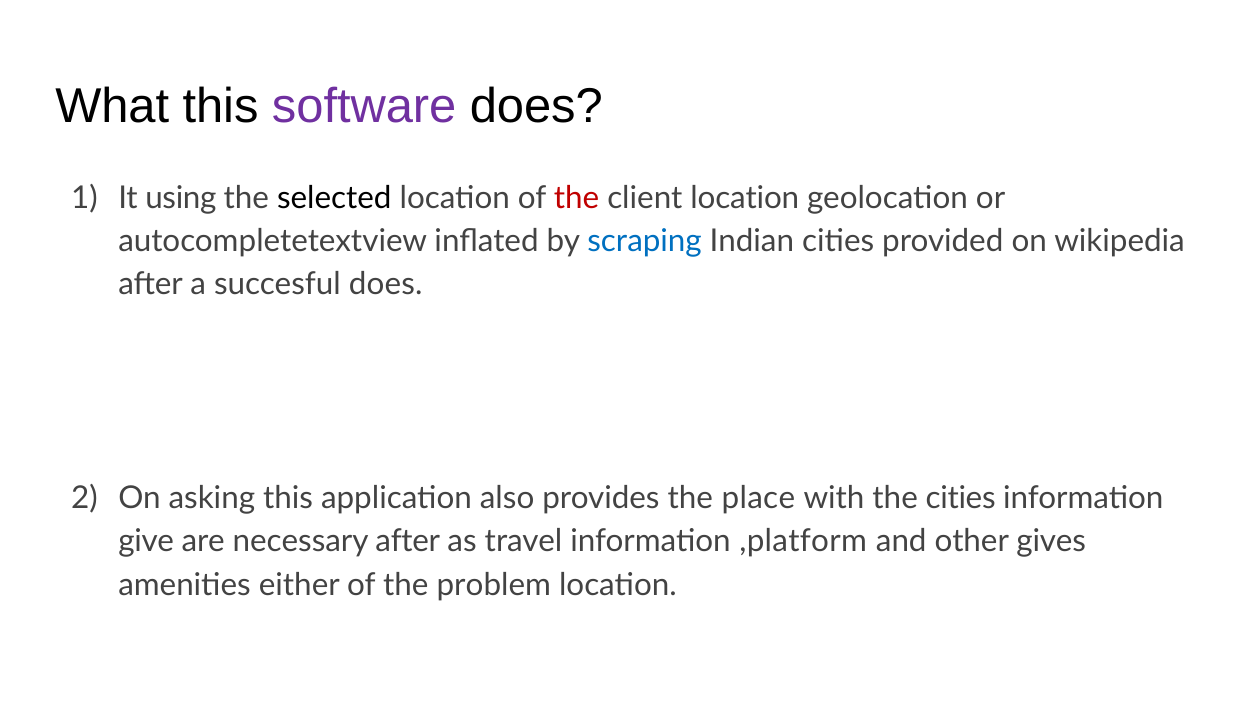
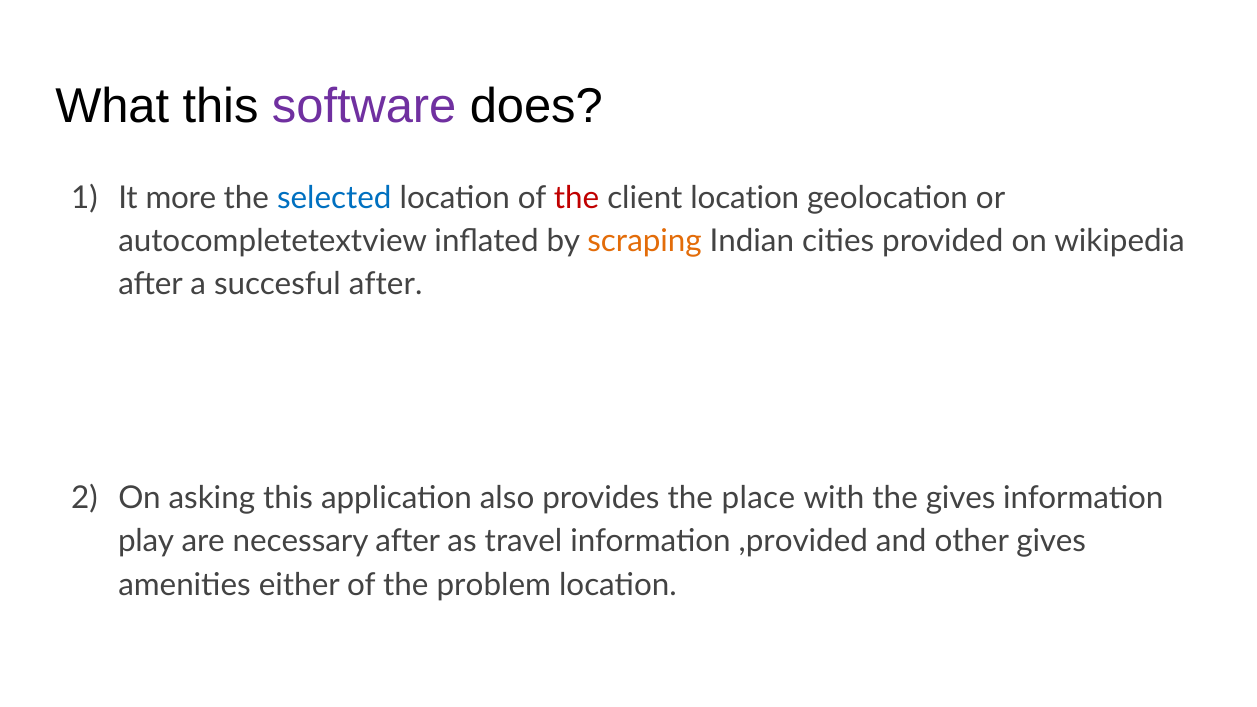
using: using -> more
selected colour: black -> blue
scraping colour: blue -> orange
succesful does: does -> after
the cities: cities -> gives
give: give -> play
,platform: ,platform -> ,provided
